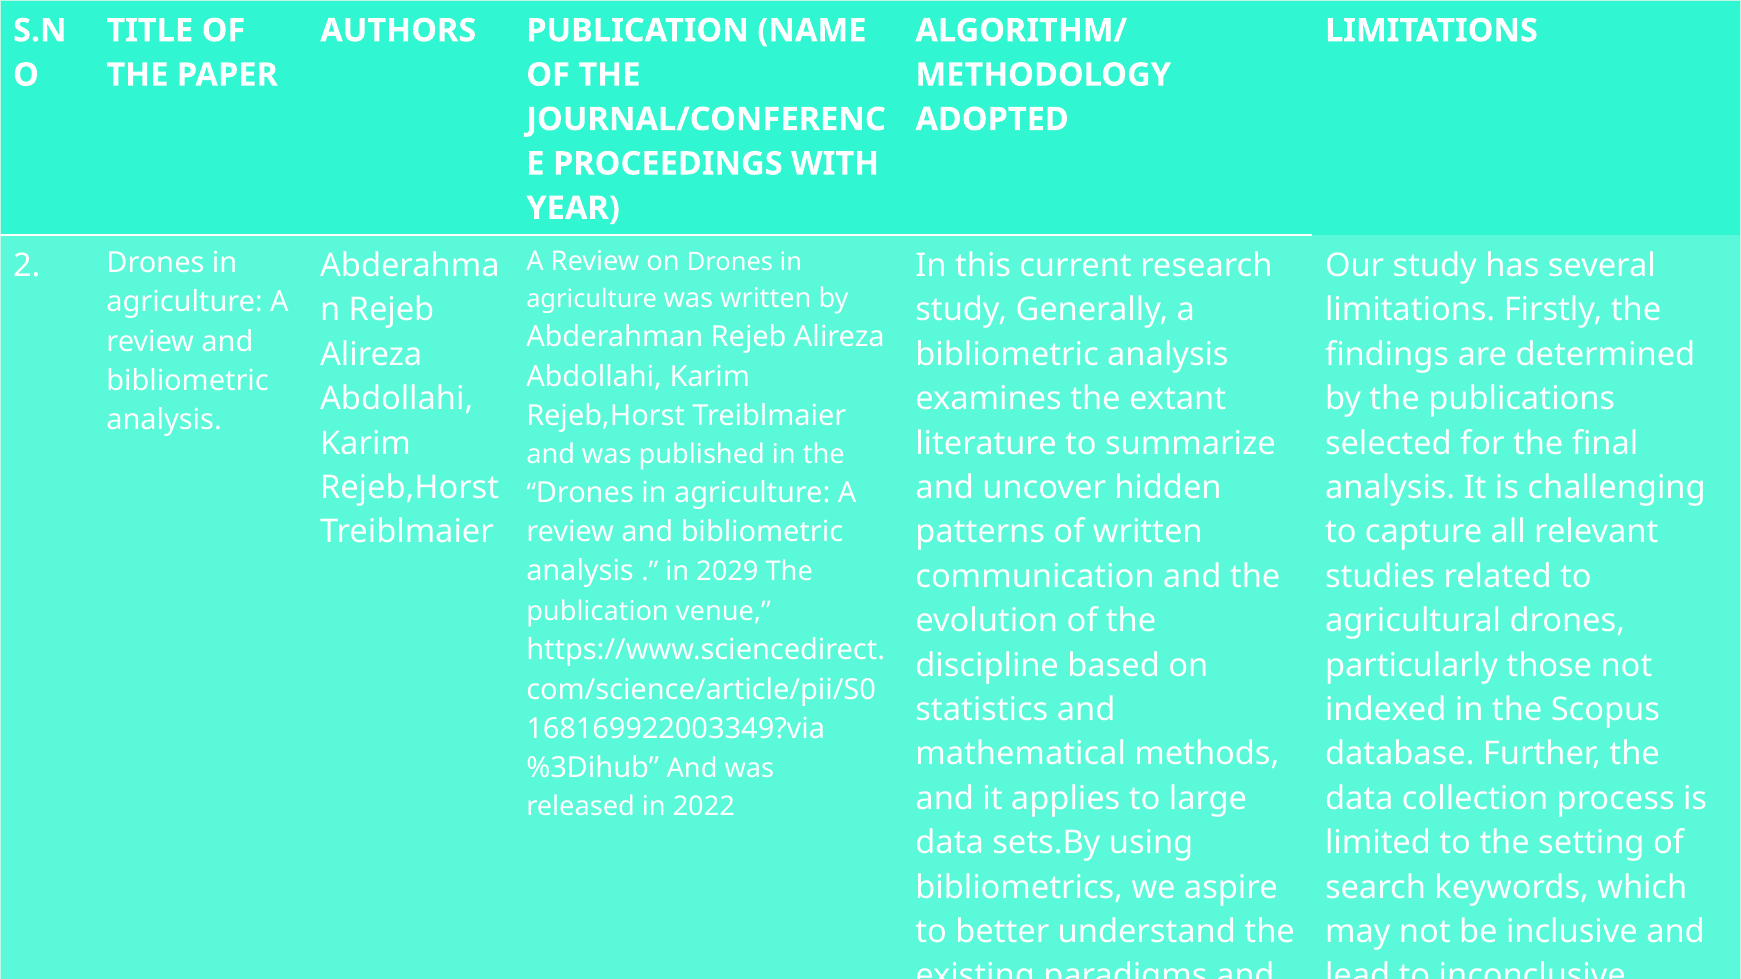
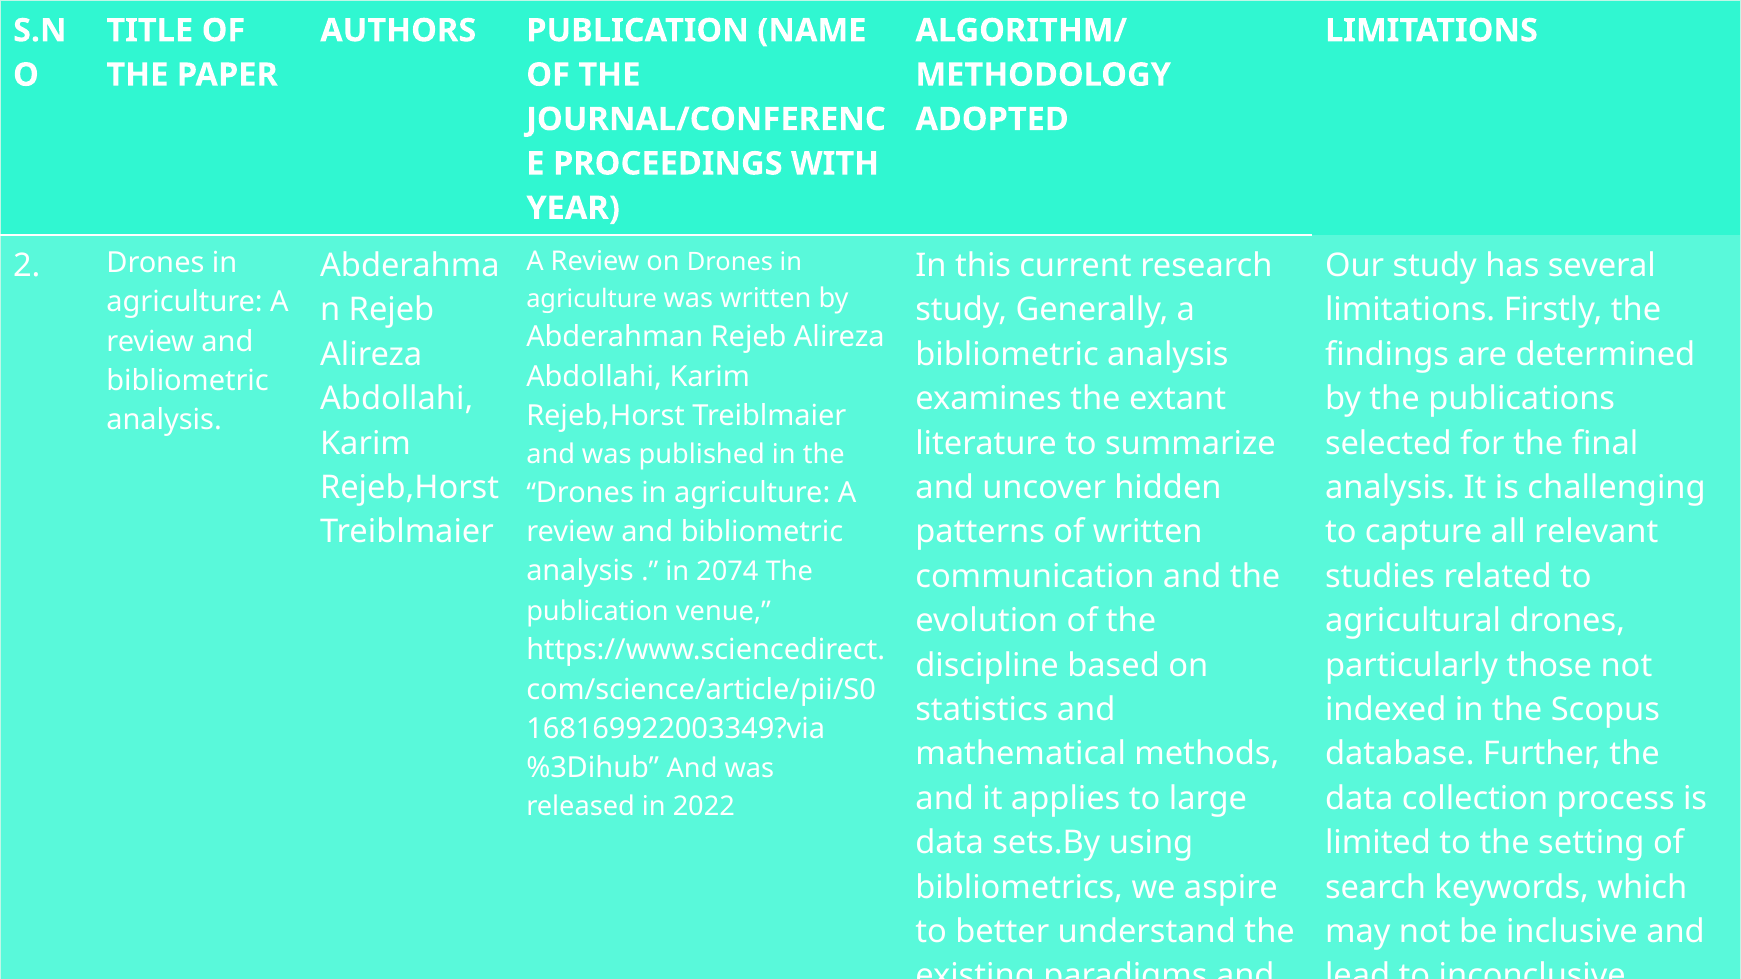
2029: 2029 -> 2074
